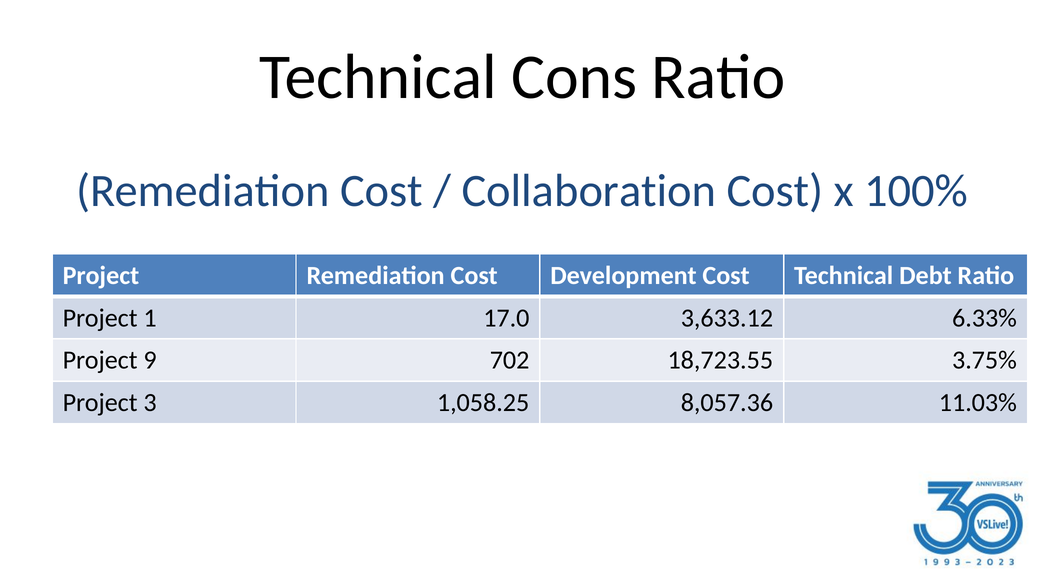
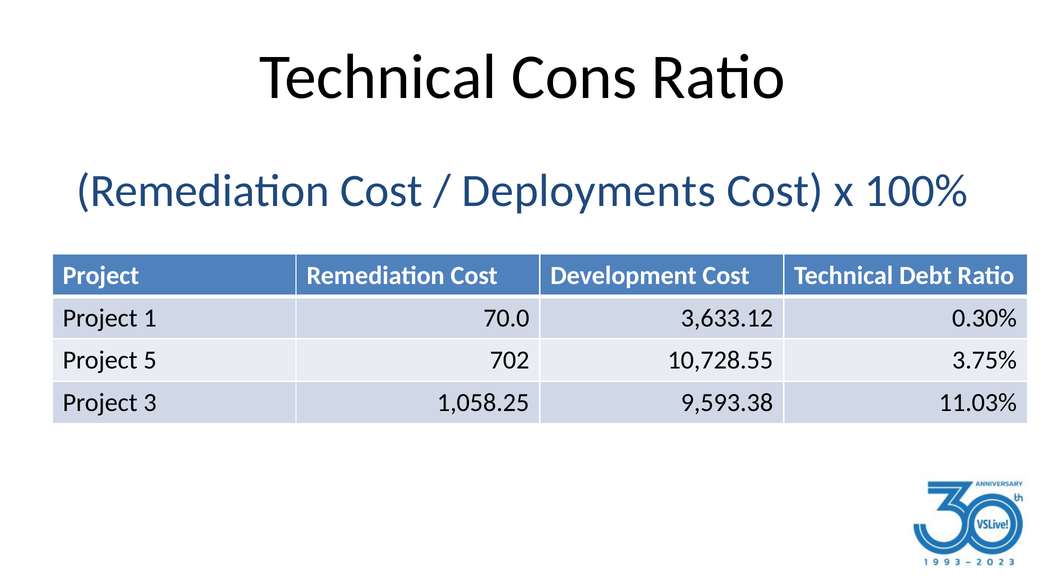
Collaboration: Collaboration -> Deployments
17.0: 17.0 -> 70.0
6.33%: 6.33% -> 0.30%
9: 9 -> 5
18,723.55: 18,723.55 -> 10,728.55
8,057.36: 8,057.36 -> 9,593.38
